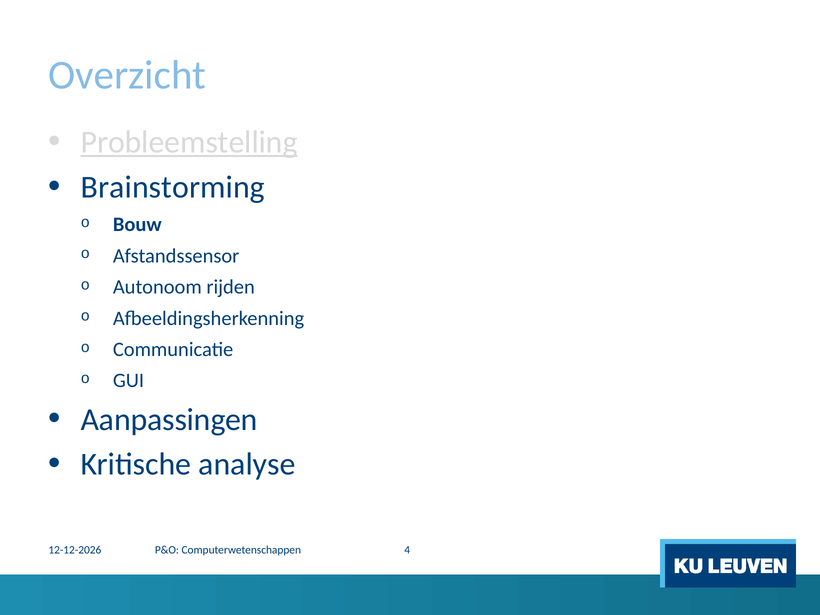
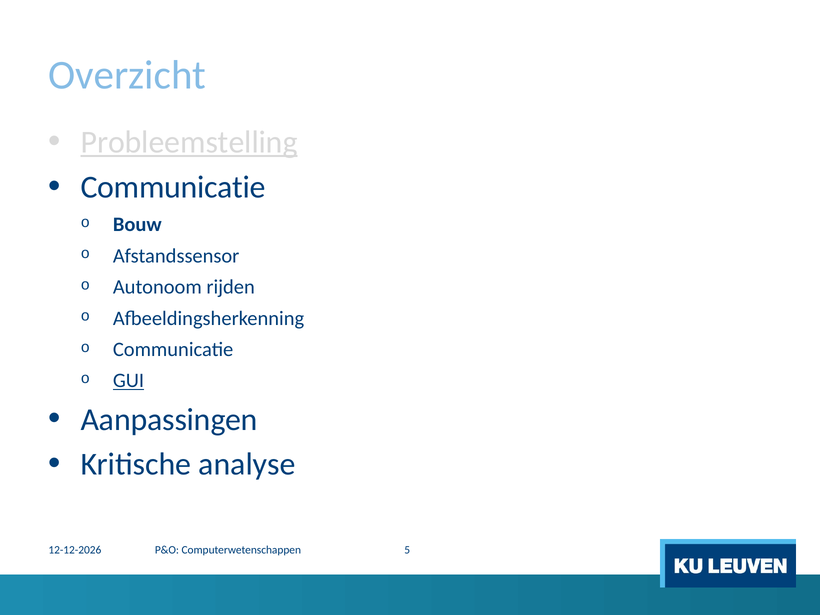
Brainstorming at (173, 187): Brainstorming -> Communicatie
GUI underline: none -> present
4: 4 -> 5
